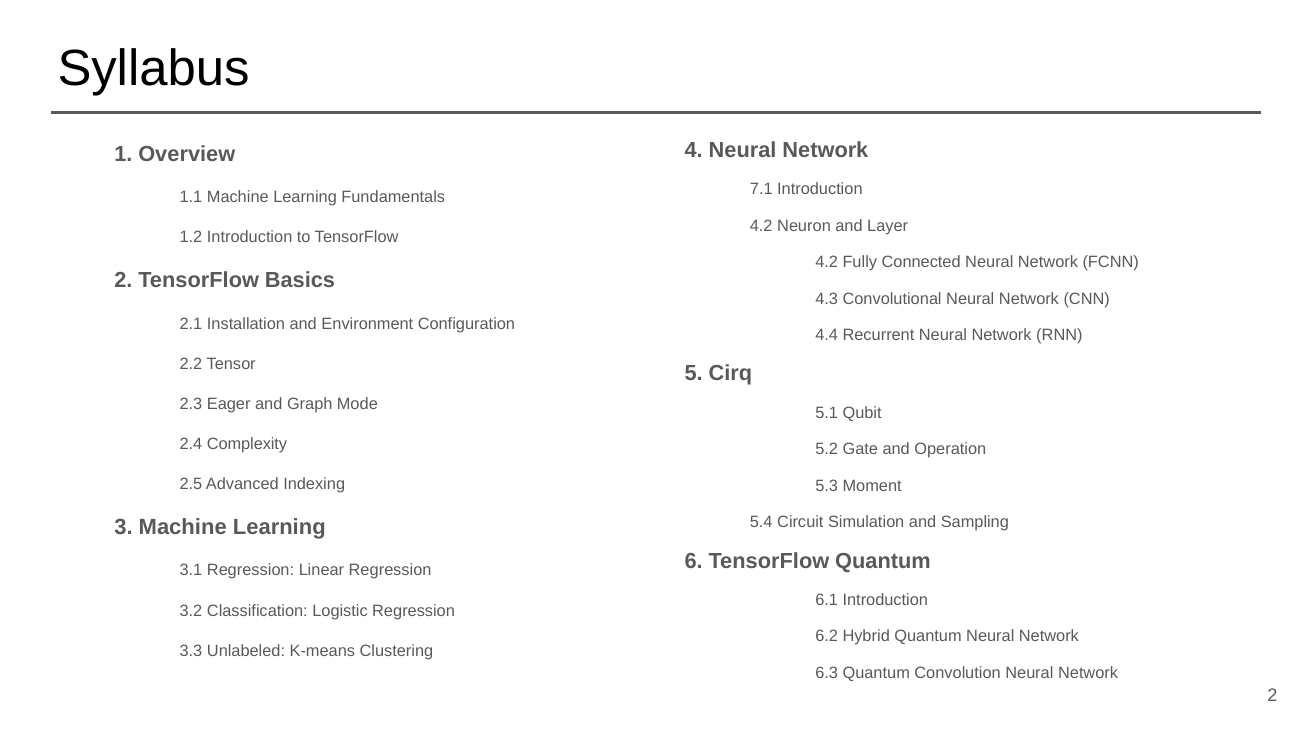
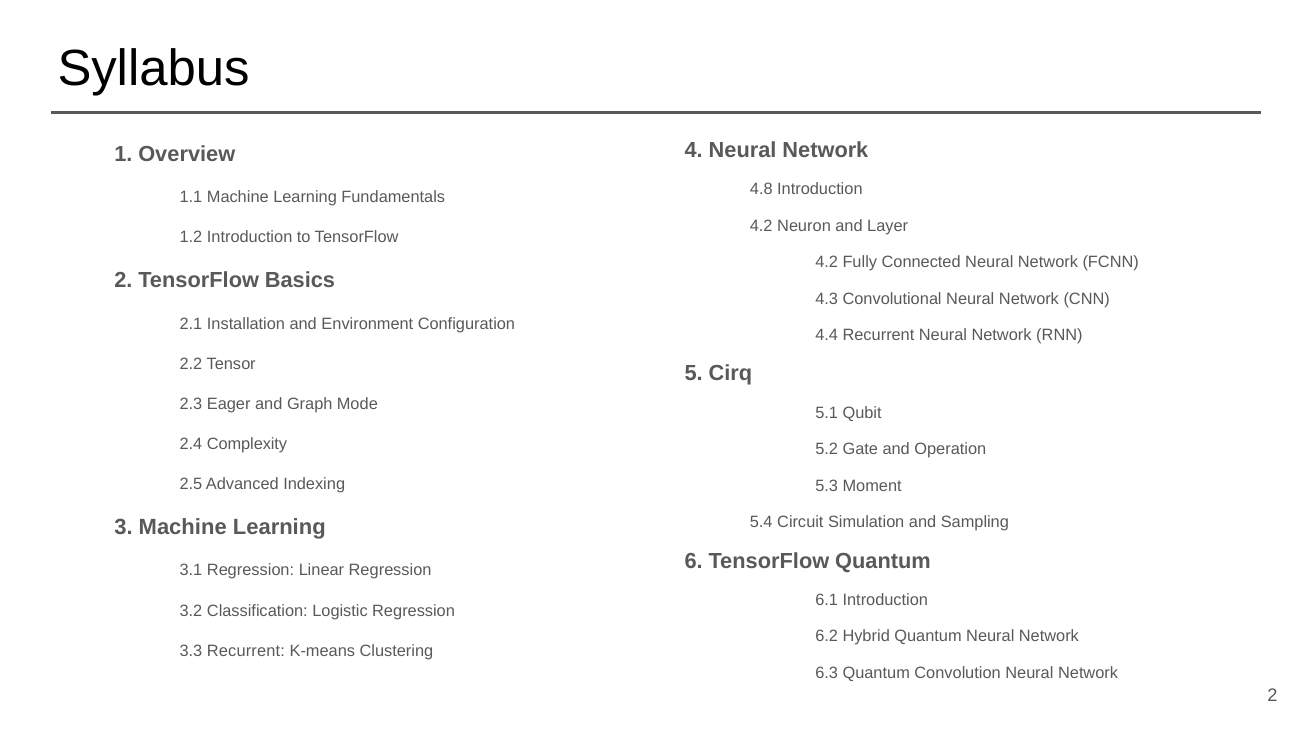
7.1: 7.1 -> 4.8
3.3 Unlabeled: Unlabeled -> Recurrent
